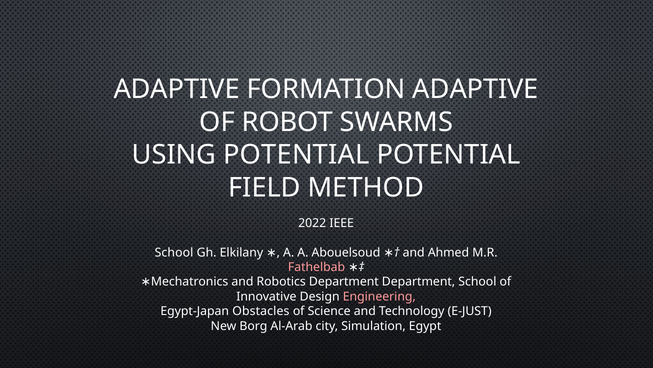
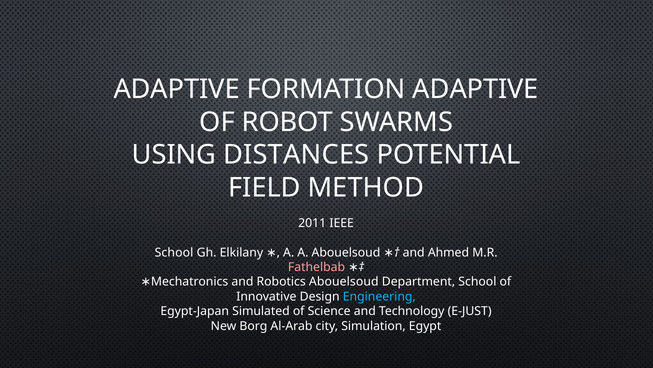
USING POTENTIAL: POTENTIAL -> DISTANCES
2022: 2022 -> 2011
Robotics Department: Department -> Abouelsoud
Engineering colour: pink -> light blue
Obstacles: Obstacles -> Simulated
